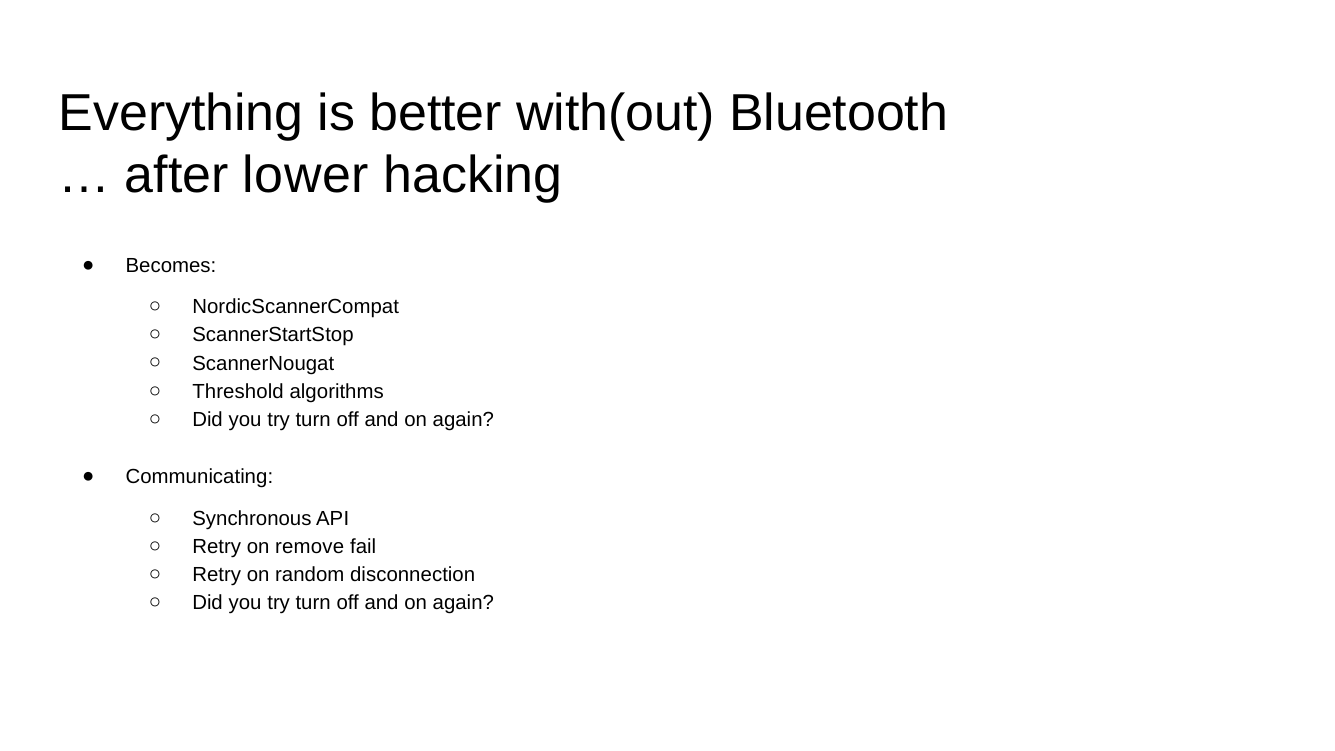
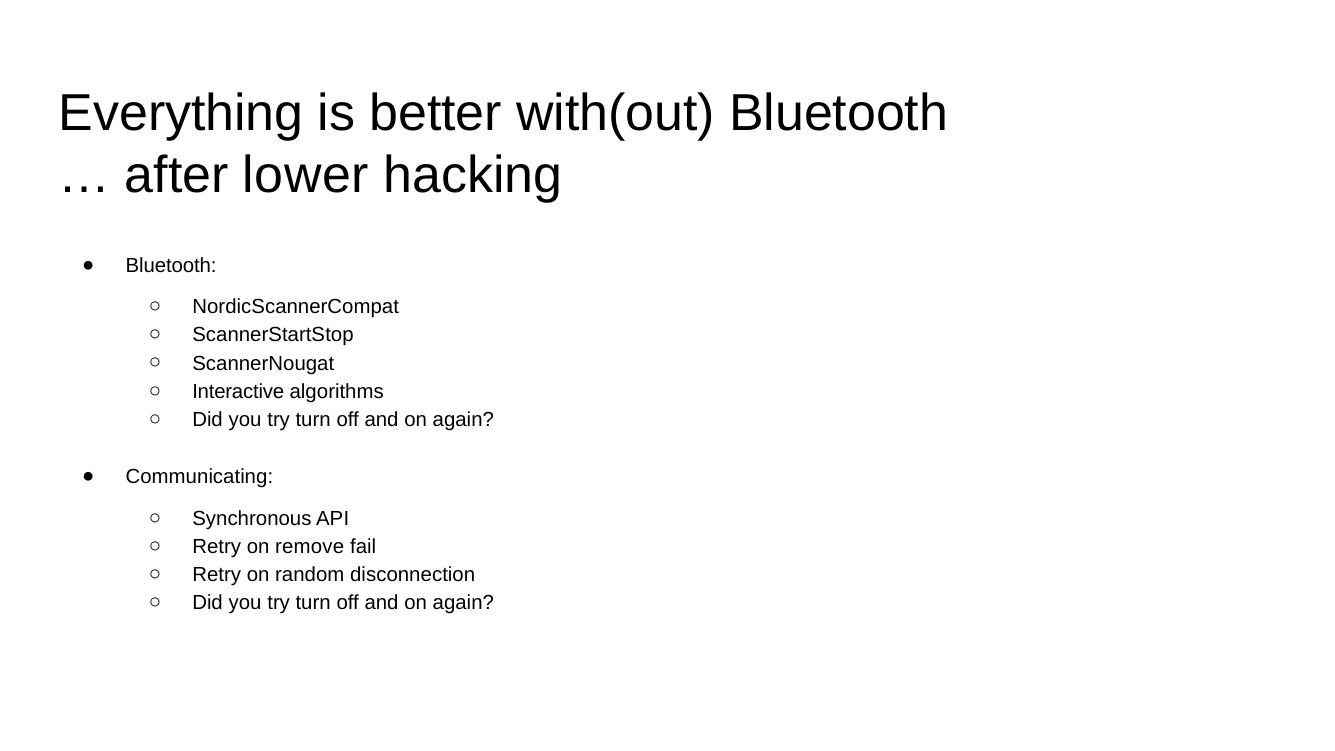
Becomes at (171, 266): Becomes -> Bluetooth
Threshold: Threshold -> Interactive
